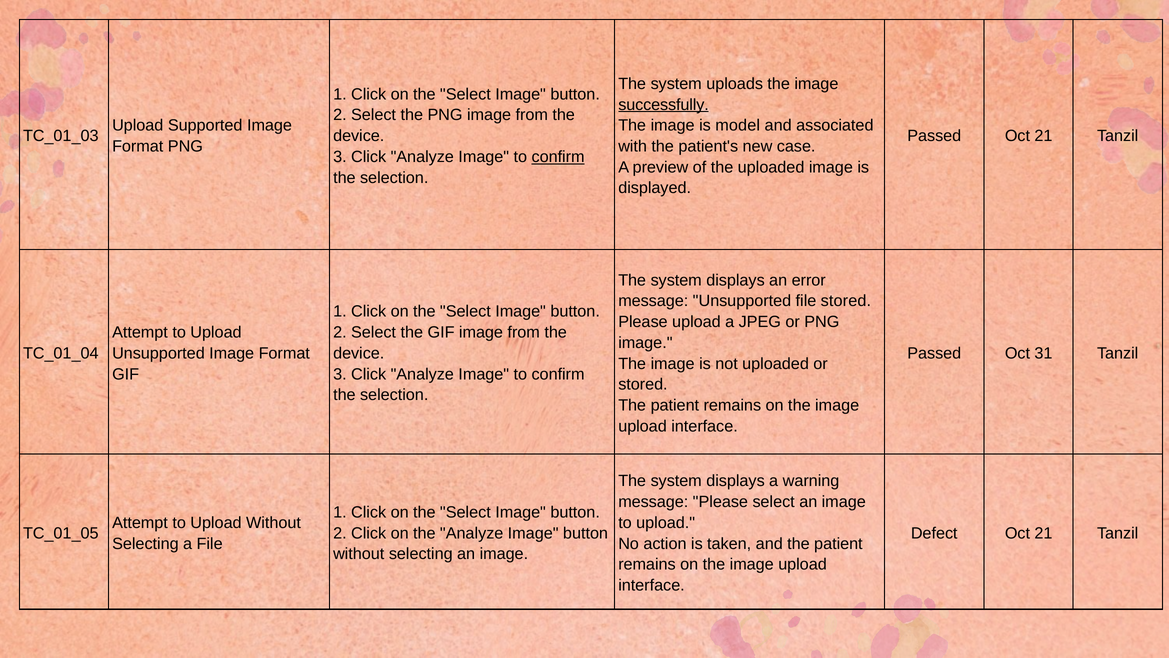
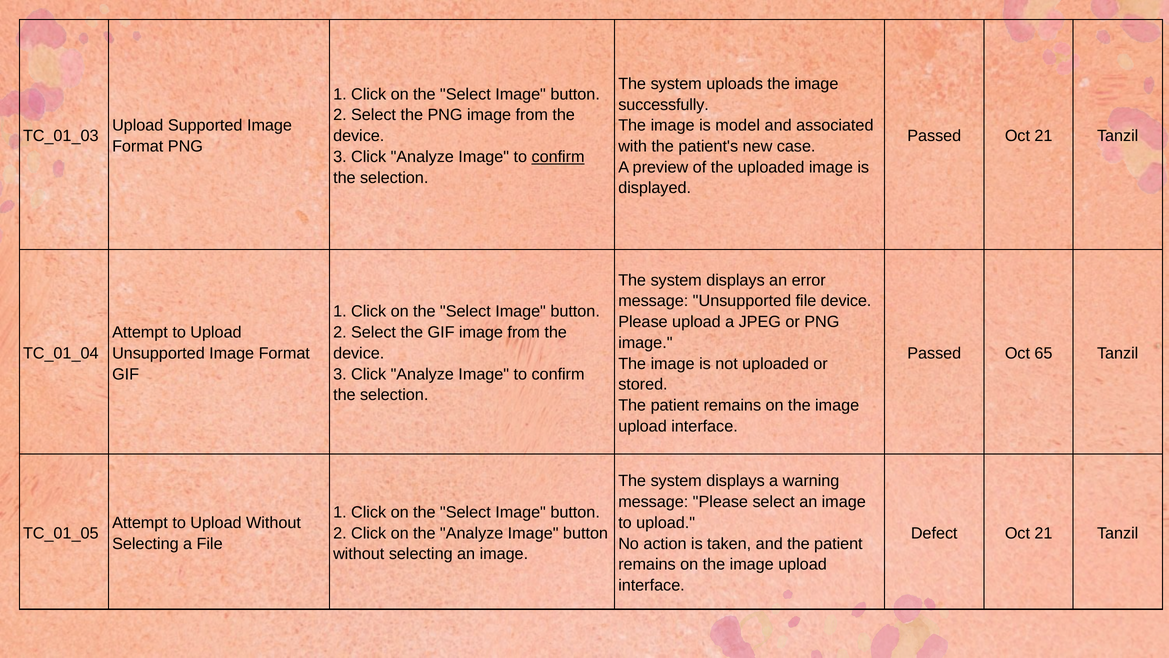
successfully underline: present -> none
file stored: stored -> device
31: 31 -> 65
